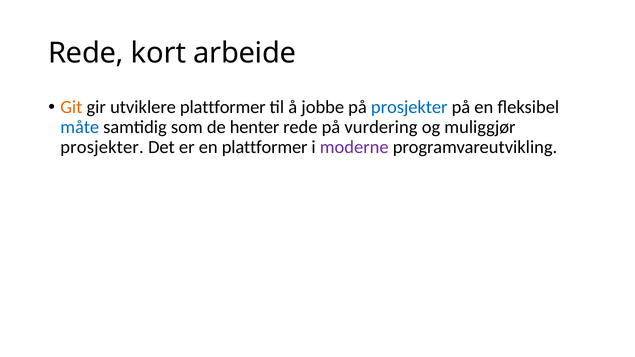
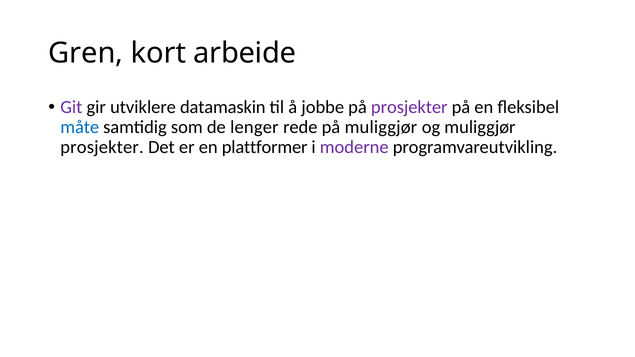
Rede at (86, 53): Rede -> Gren
Git colour: orange -> purple
utviklere plattformer: plattformer -> datamaskin
prosjekter at (409, 107) colour: blue -> purple
henter: henter -> lenger
på vurdering: vurdering -> muliggjør
